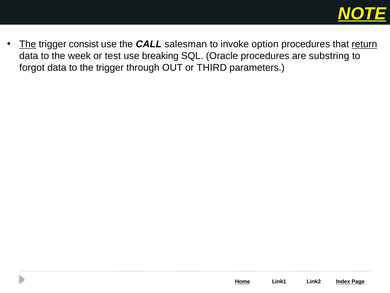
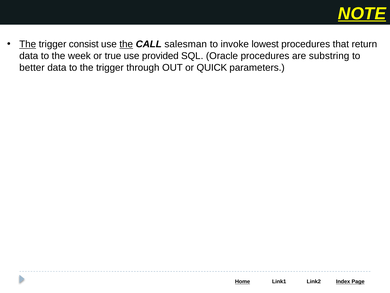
the at (126, 44) underline: none -> present
option: option -> lowest
return underline: present -> none
test: test -> true
breaking: breaking -> provided
forgot: forgot -> better
THIRD: THIRD -> QUICK
